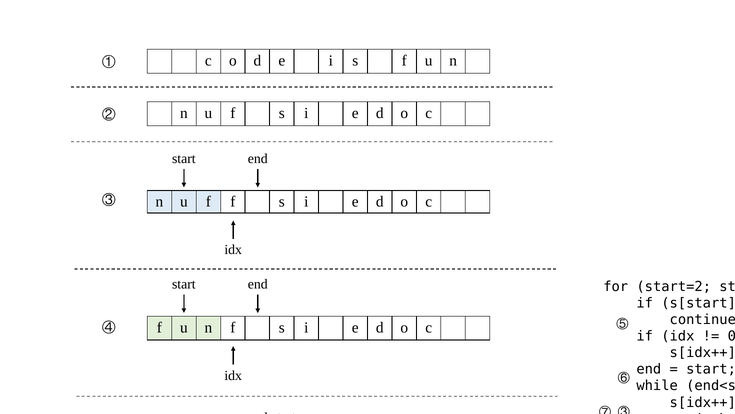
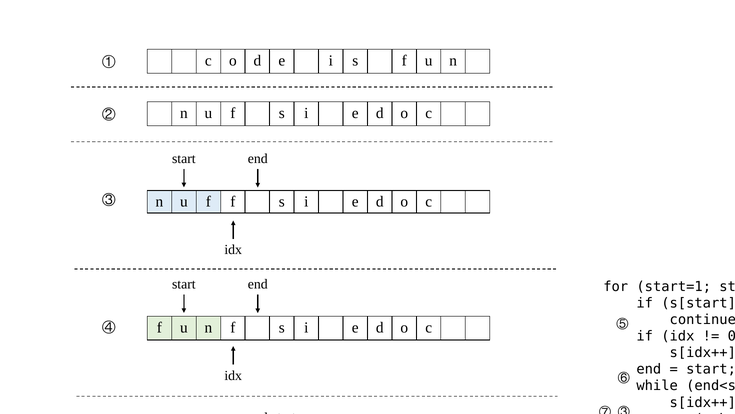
start=2: start=2 -> start=1
